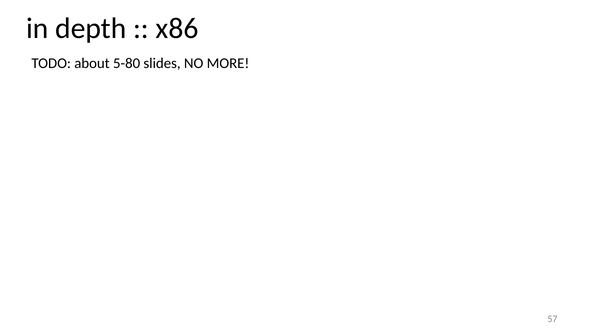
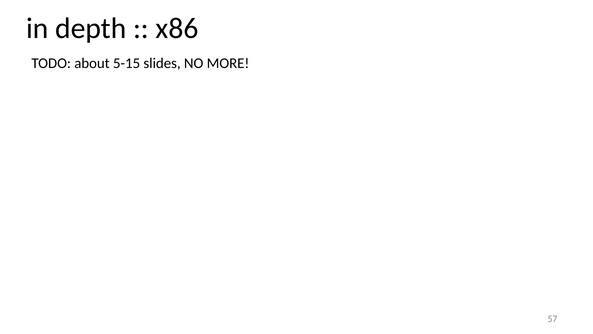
5-80: 5-80 -> 5-15
